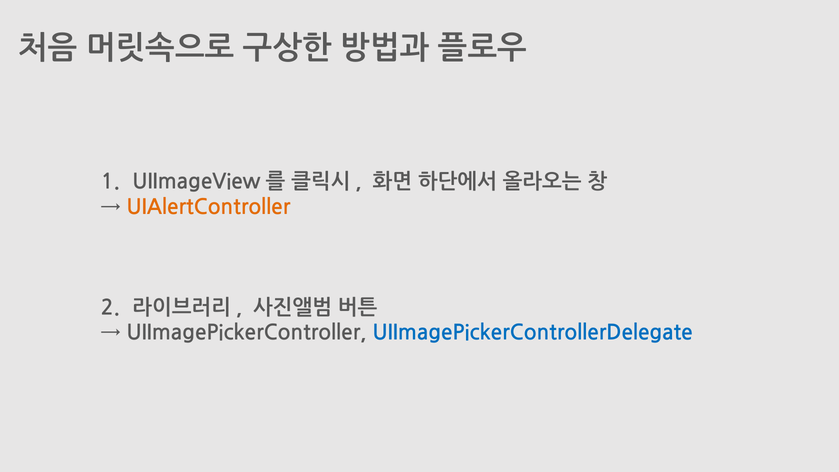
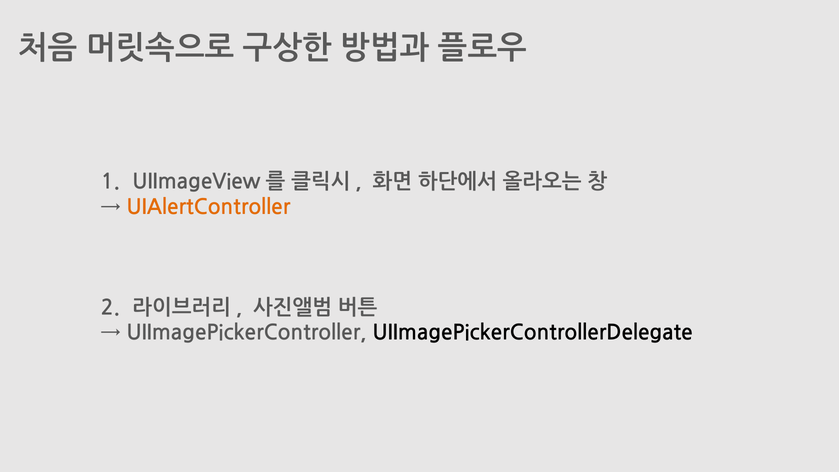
UIImagePickerControllerDelegate colour: blue -> black
